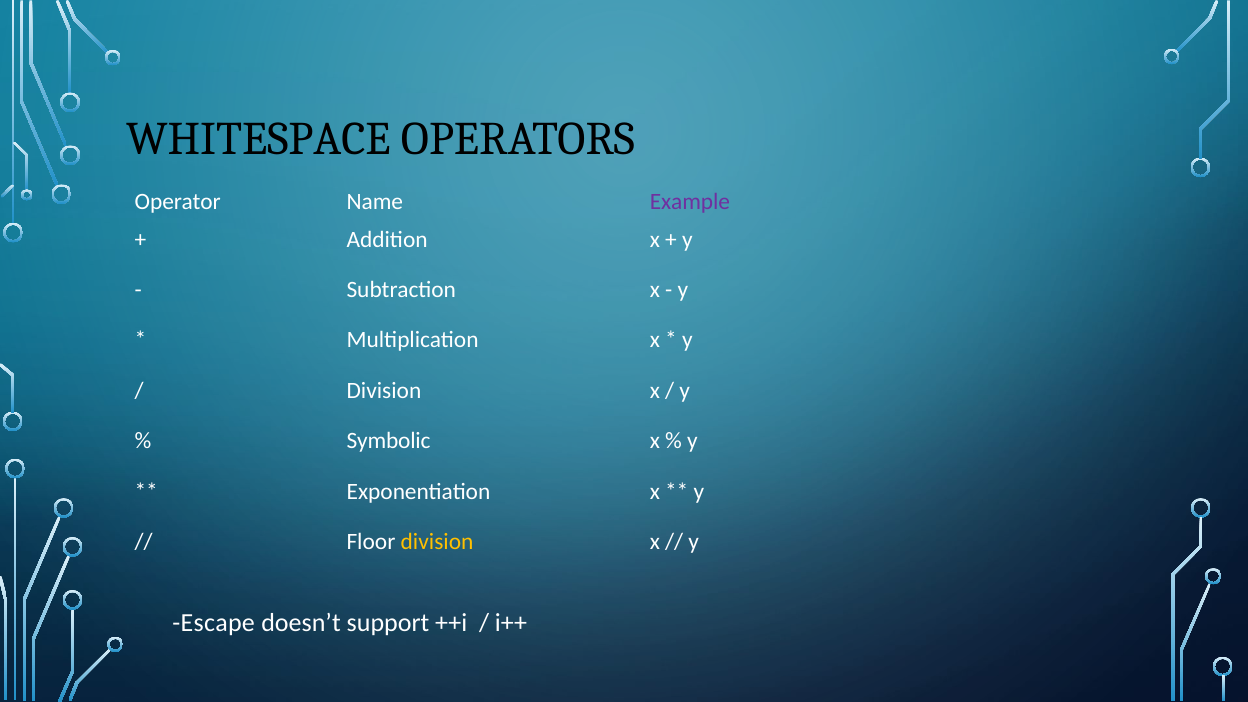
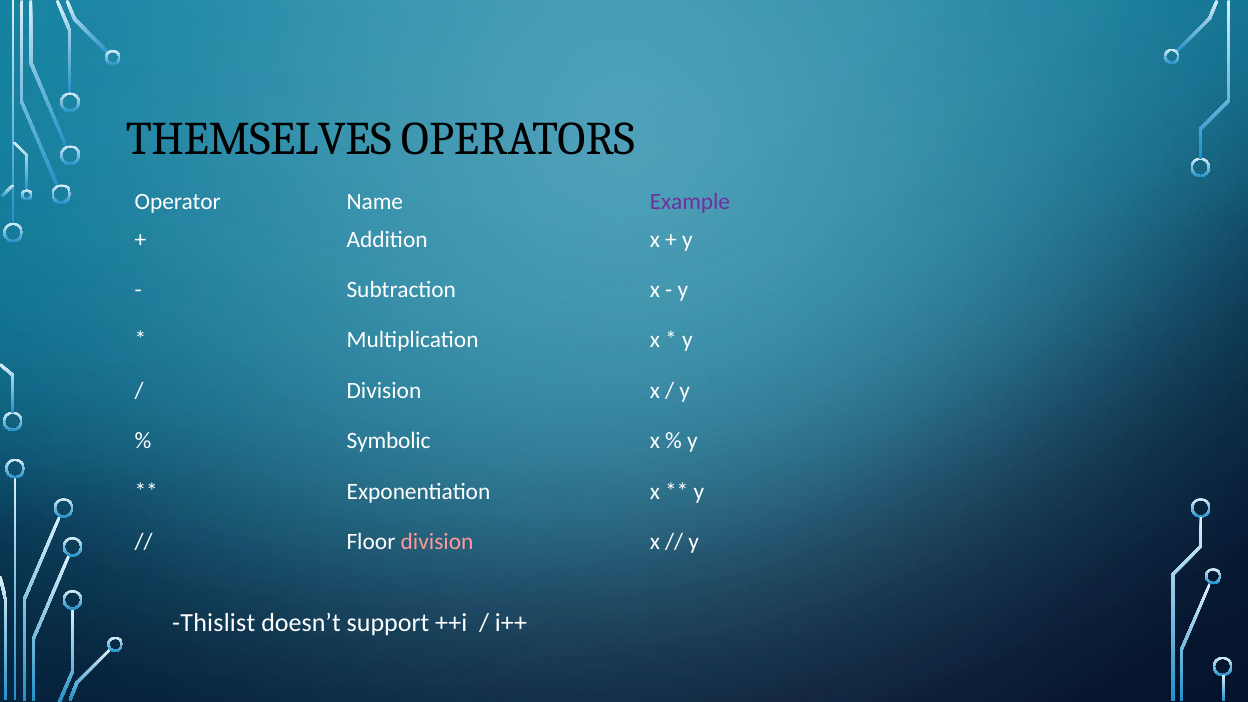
WHITESPACE: WHITESPACE -> THEMSELVES
division at (437, 542) colour: yellow -> pink
Escape: Escape -> Thislist
